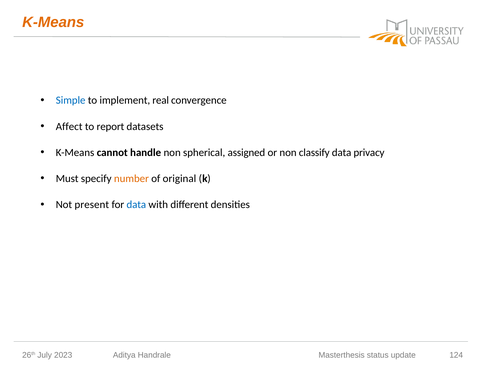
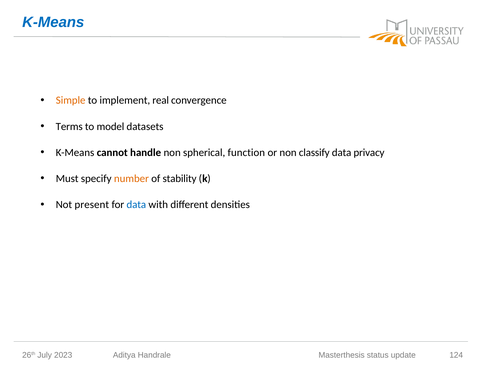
K-Means at (53, 22) colour: orange -> blue
Simple colour: blue -> orange
Affect: Affect -> Terms
report: report -> model
assigned: assigned -> function
original: original -> stability
